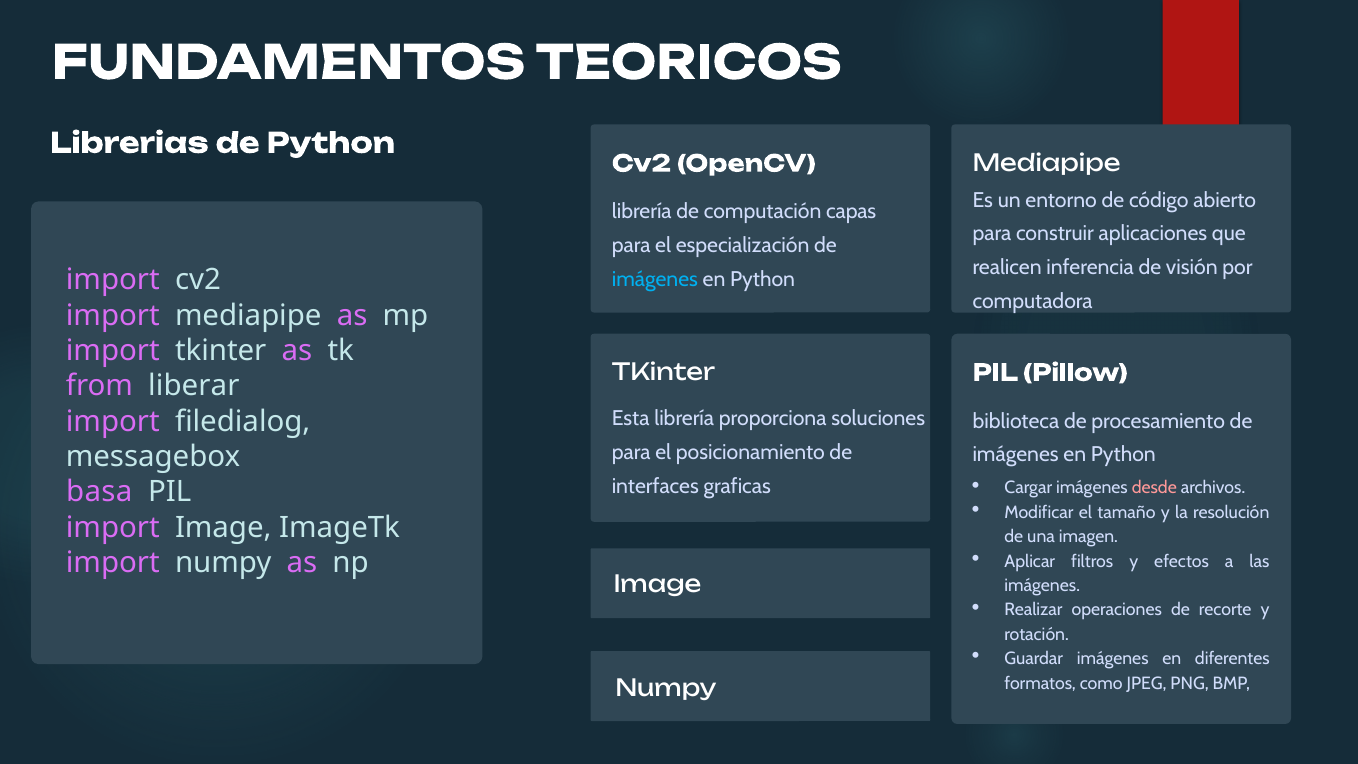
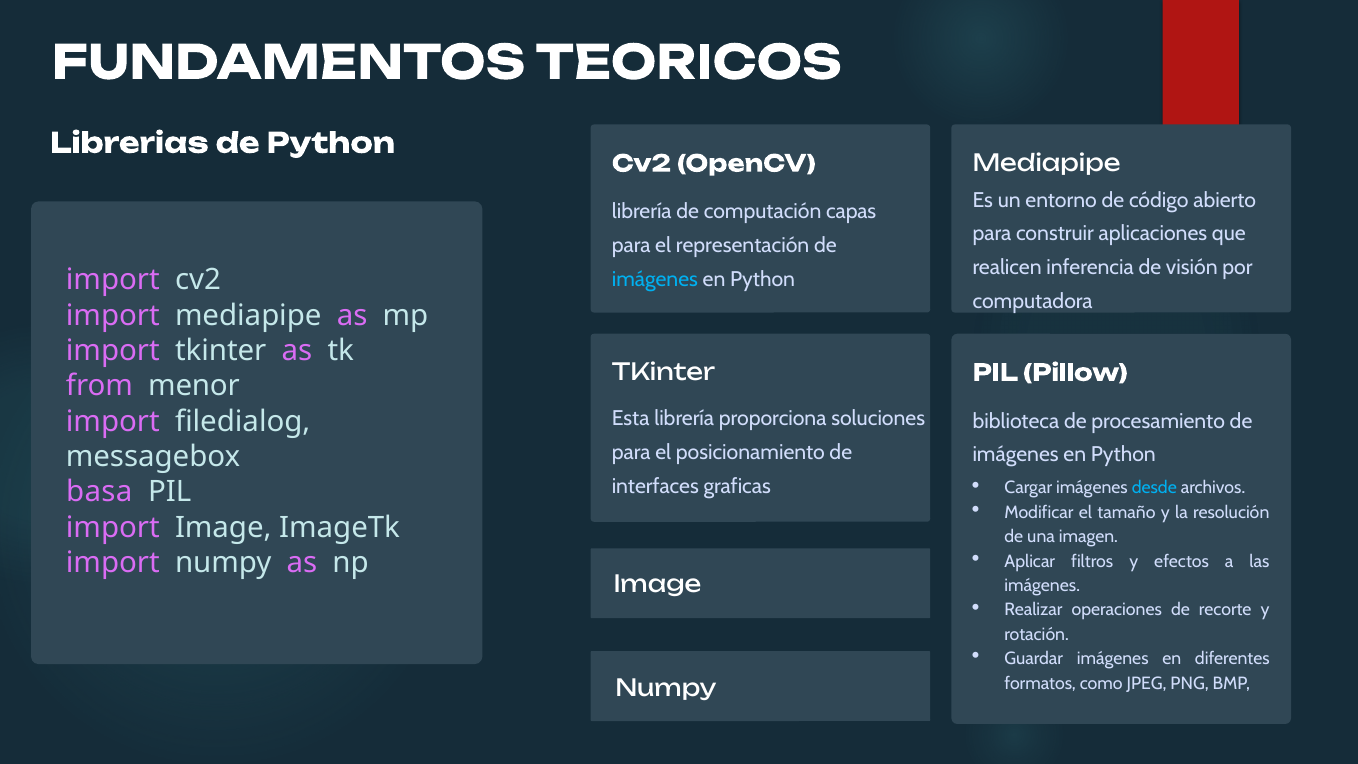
especialización: especialización -> representación
liberar: liberar -> menor
desde colour: pink -> light blue
